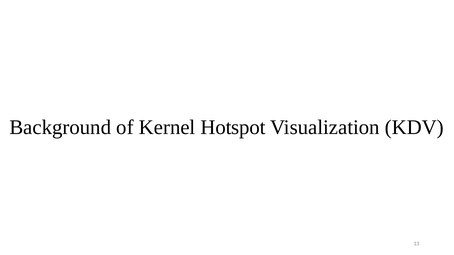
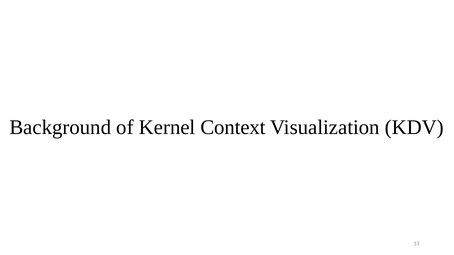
Hotspot: Hotspot -> Context
